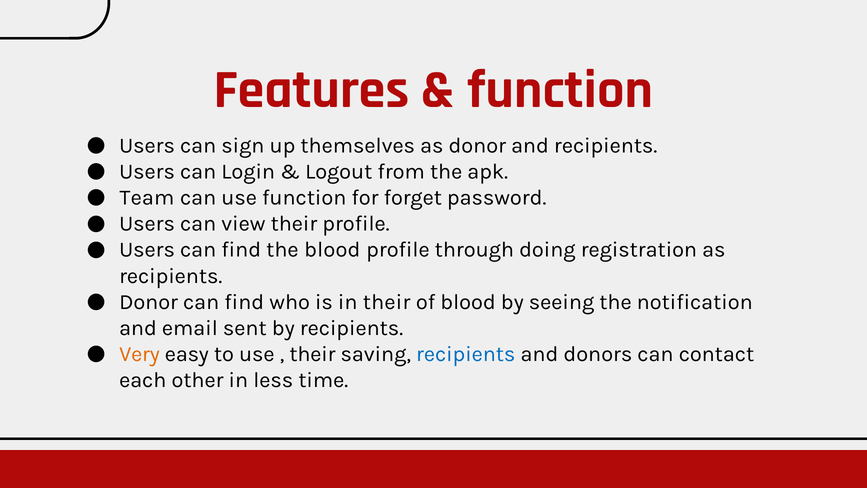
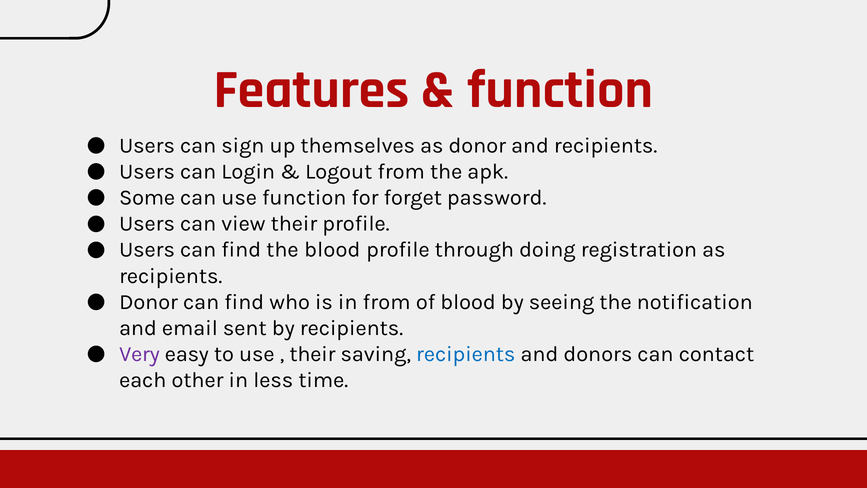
Team: Team -> Some
in their: their -> from
Very colour: orange -> purple
